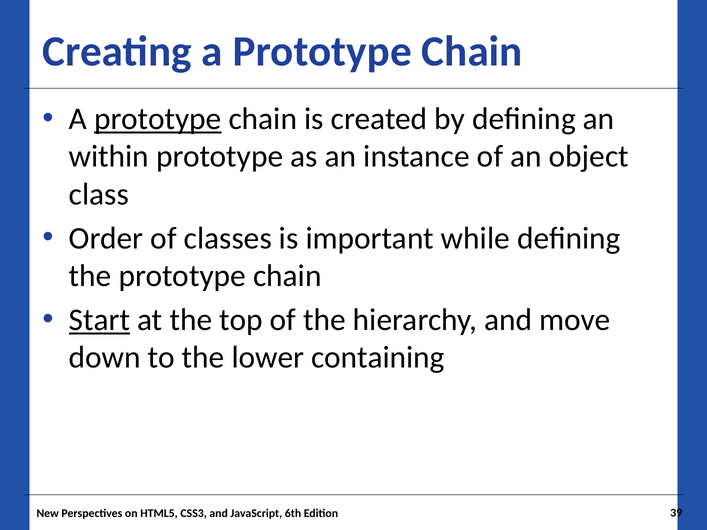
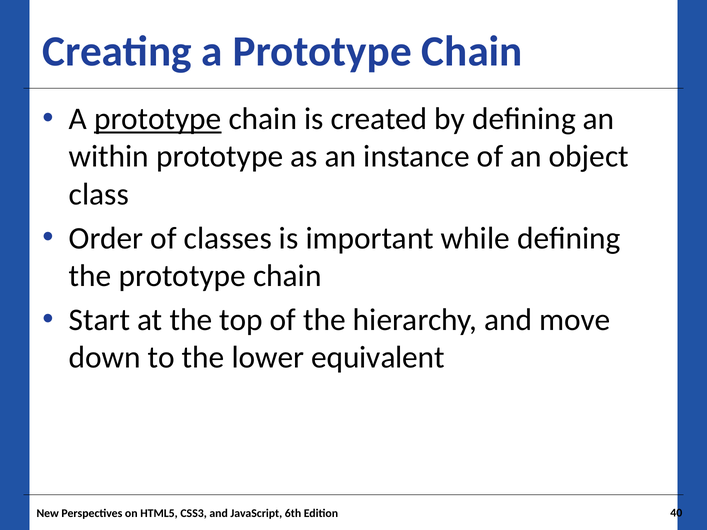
Start underline: present -> none
containing: containing -> equivalent
39: 39 -> 40
